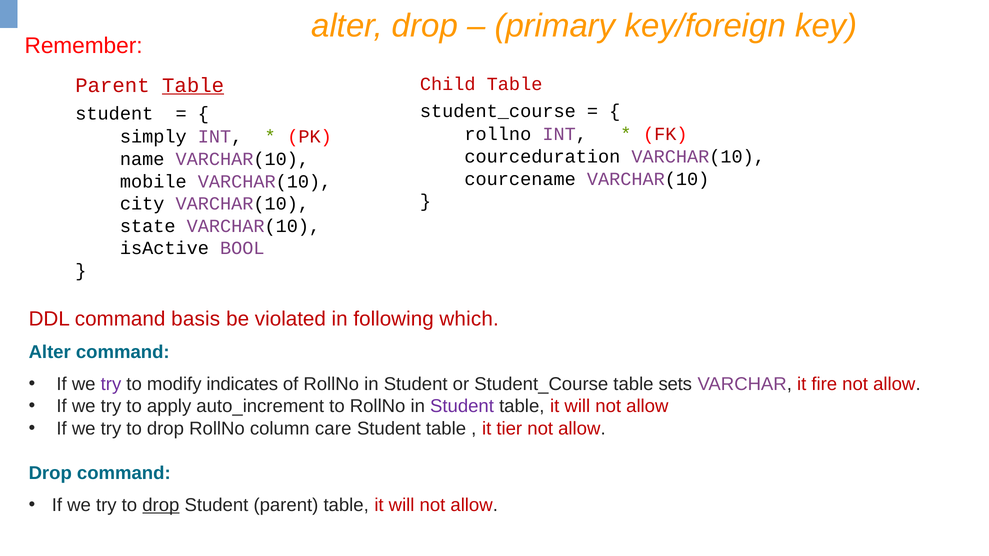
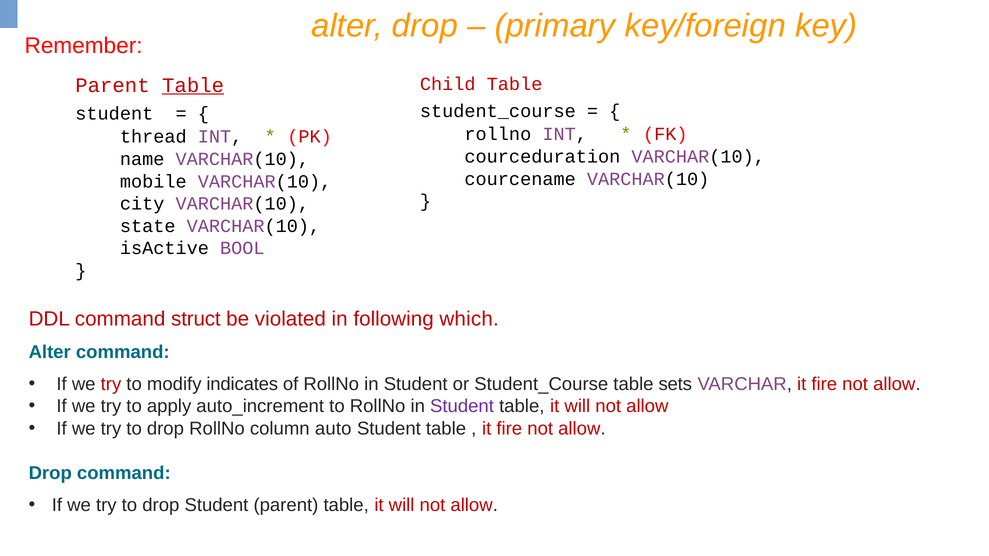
simply: simply -> thread
basis: basis -> struct
try at (111, 384) colour: purple -> red
care: care -> auto
tier at (509, 429): tier -> fire
drop at (161, 505) underline: present -> none
